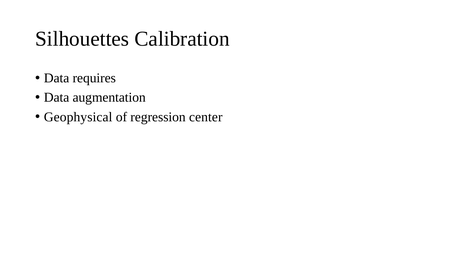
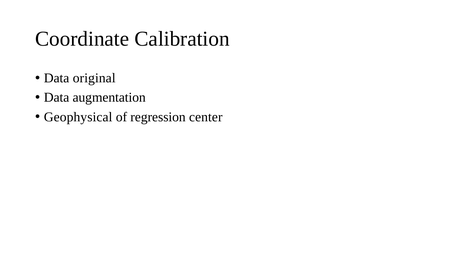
Silhouettes: Silhouettes -> Coordinate
requires: requires -> original
